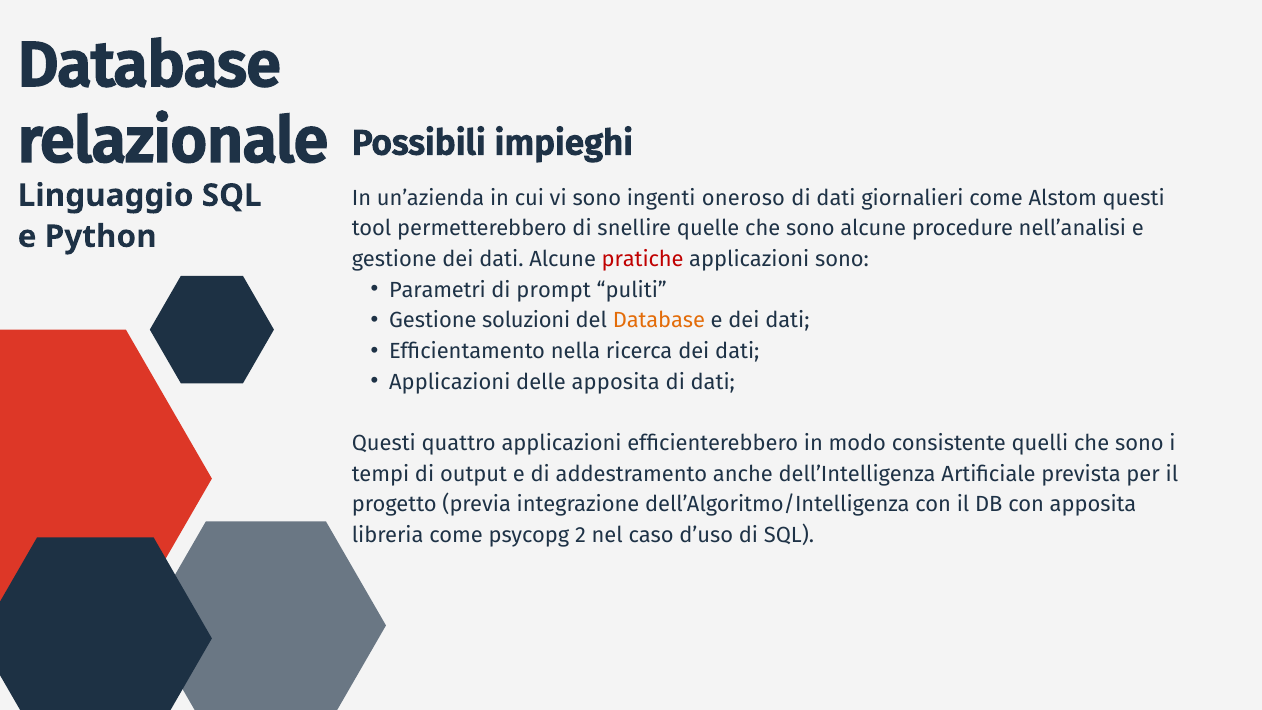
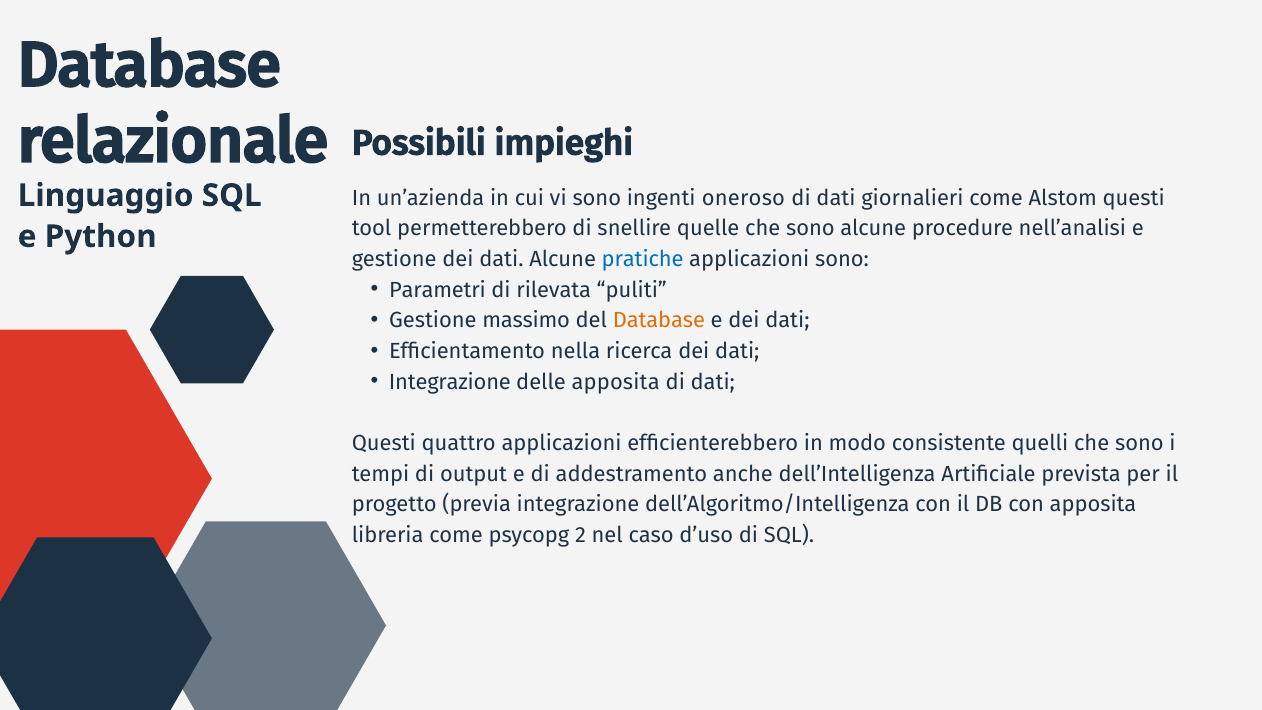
pratiche colour: red -> blue
prompt: prompt -> rilevata
soluzioni: soluzioni -> massimo
Applicazioni at (450, 382): Applicazioni -> Integrazione
